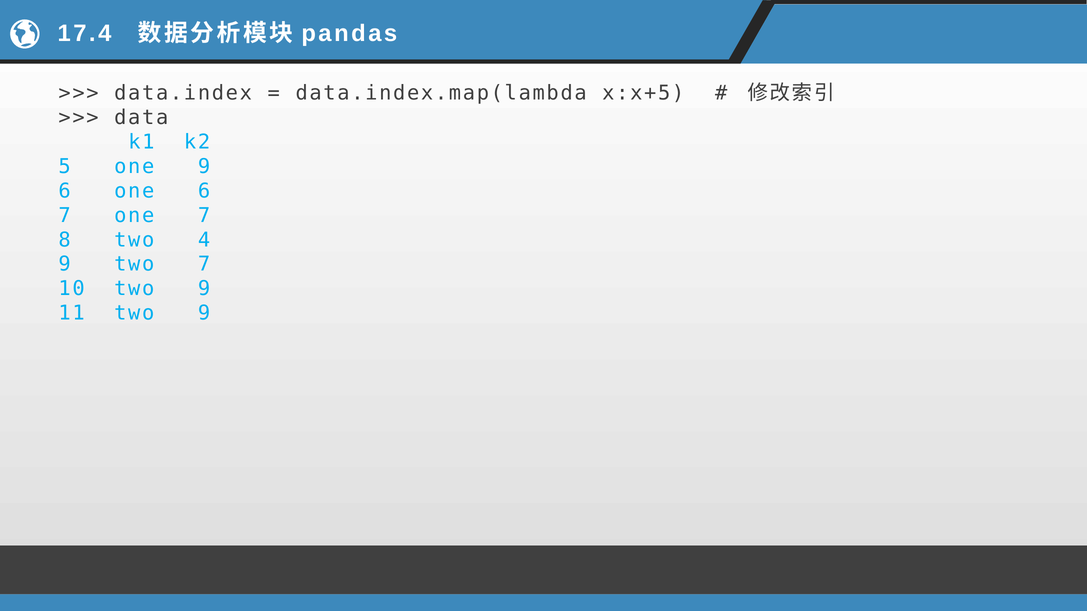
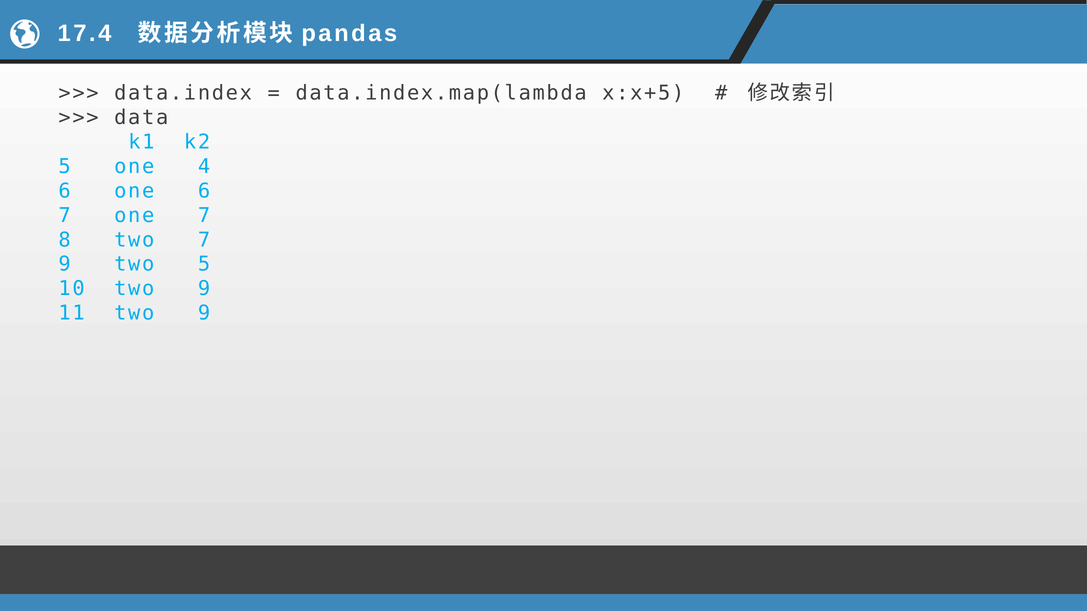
one 9: 9 -> 4
two 4: 4 -> 7
two 7: 7 -> 5
